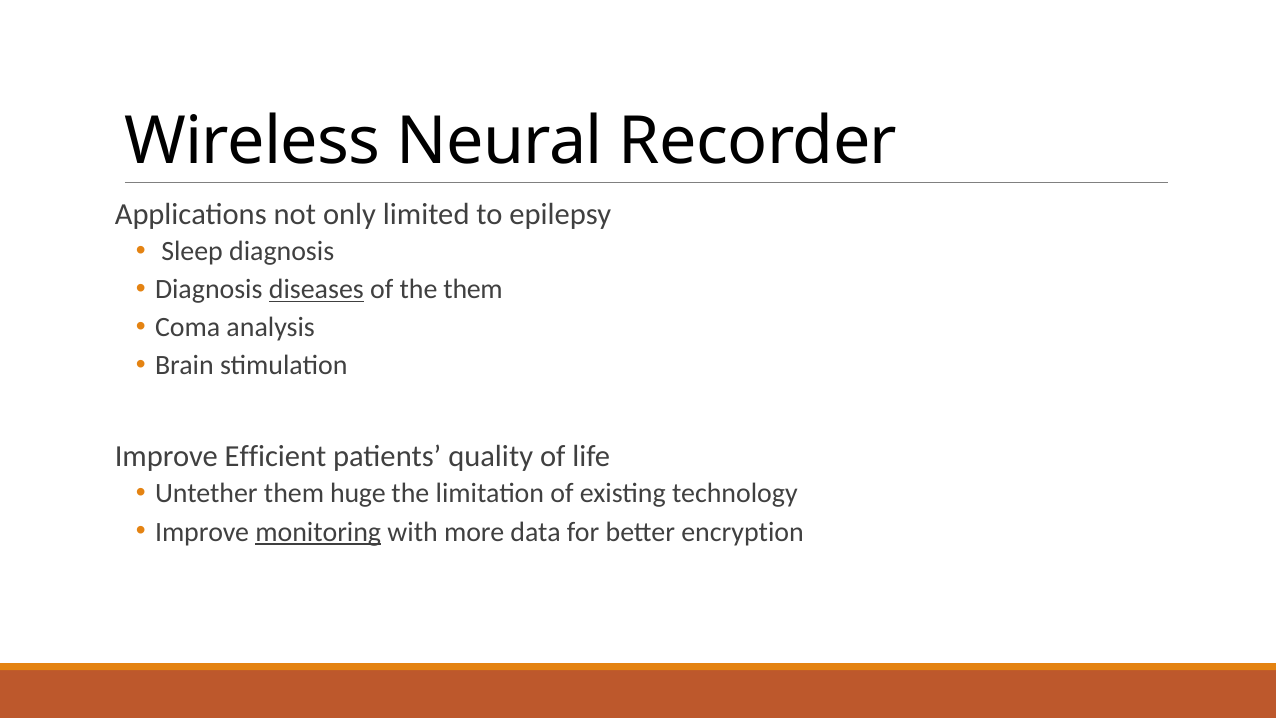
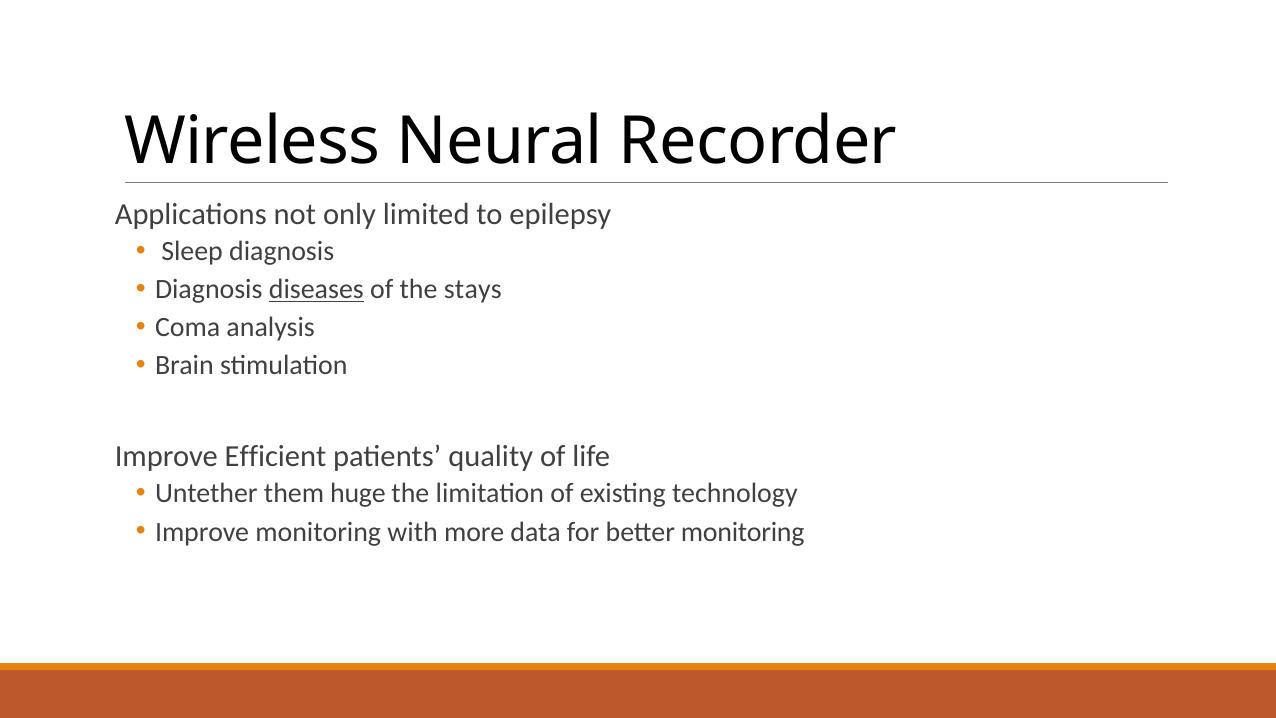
the them: them -> stays
monitoring at (318, 532) underline: present -> none
better encryption: encryption -> monitoring
